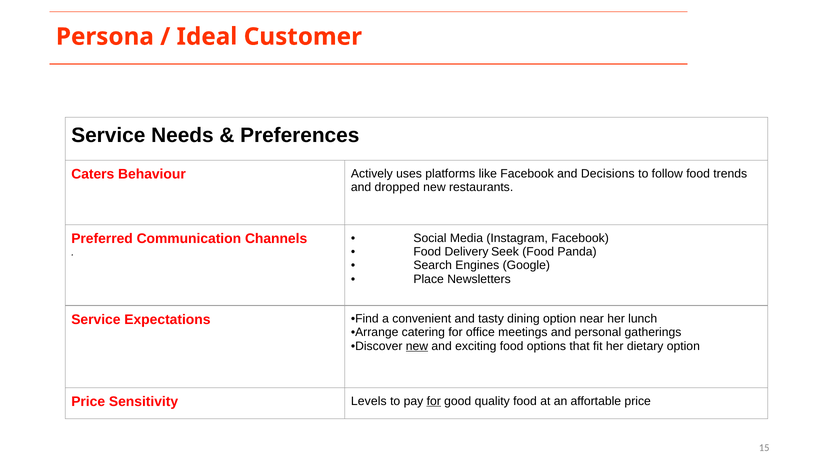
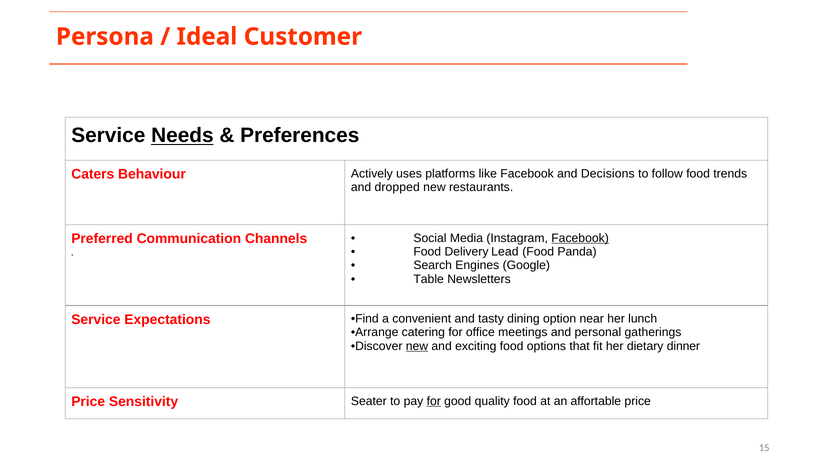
Needs underline: none -> present
Facebook at (580, 238) underline: none -> present
Seek: Seek -> Lead
Place: Place -> Table
dietary option: option -> dinner
Levels: Levels -> Seater
